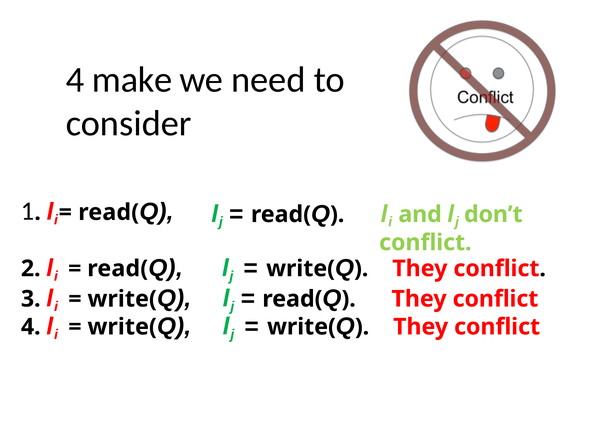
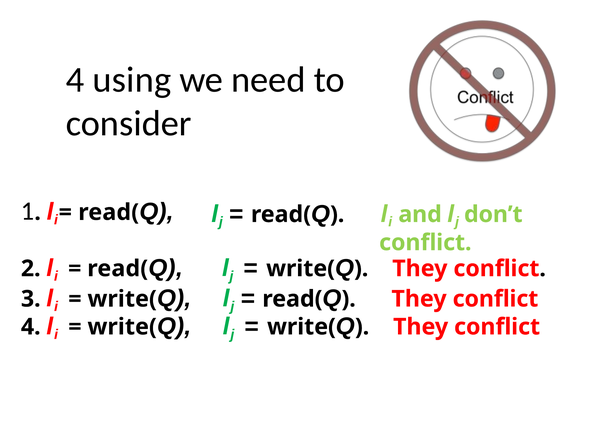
make: make -> using
